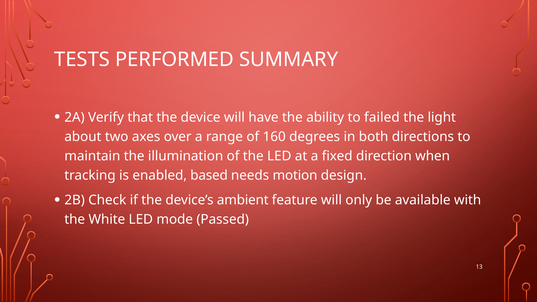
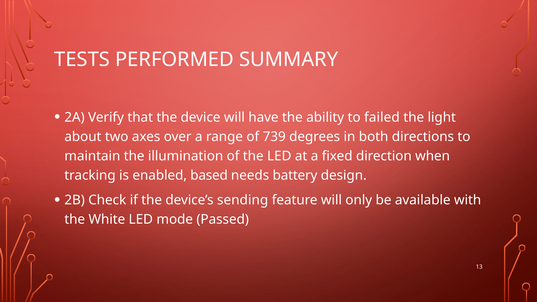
160: 160 -> 739
motion: motion -> battery
ambient: ambient -> sending
